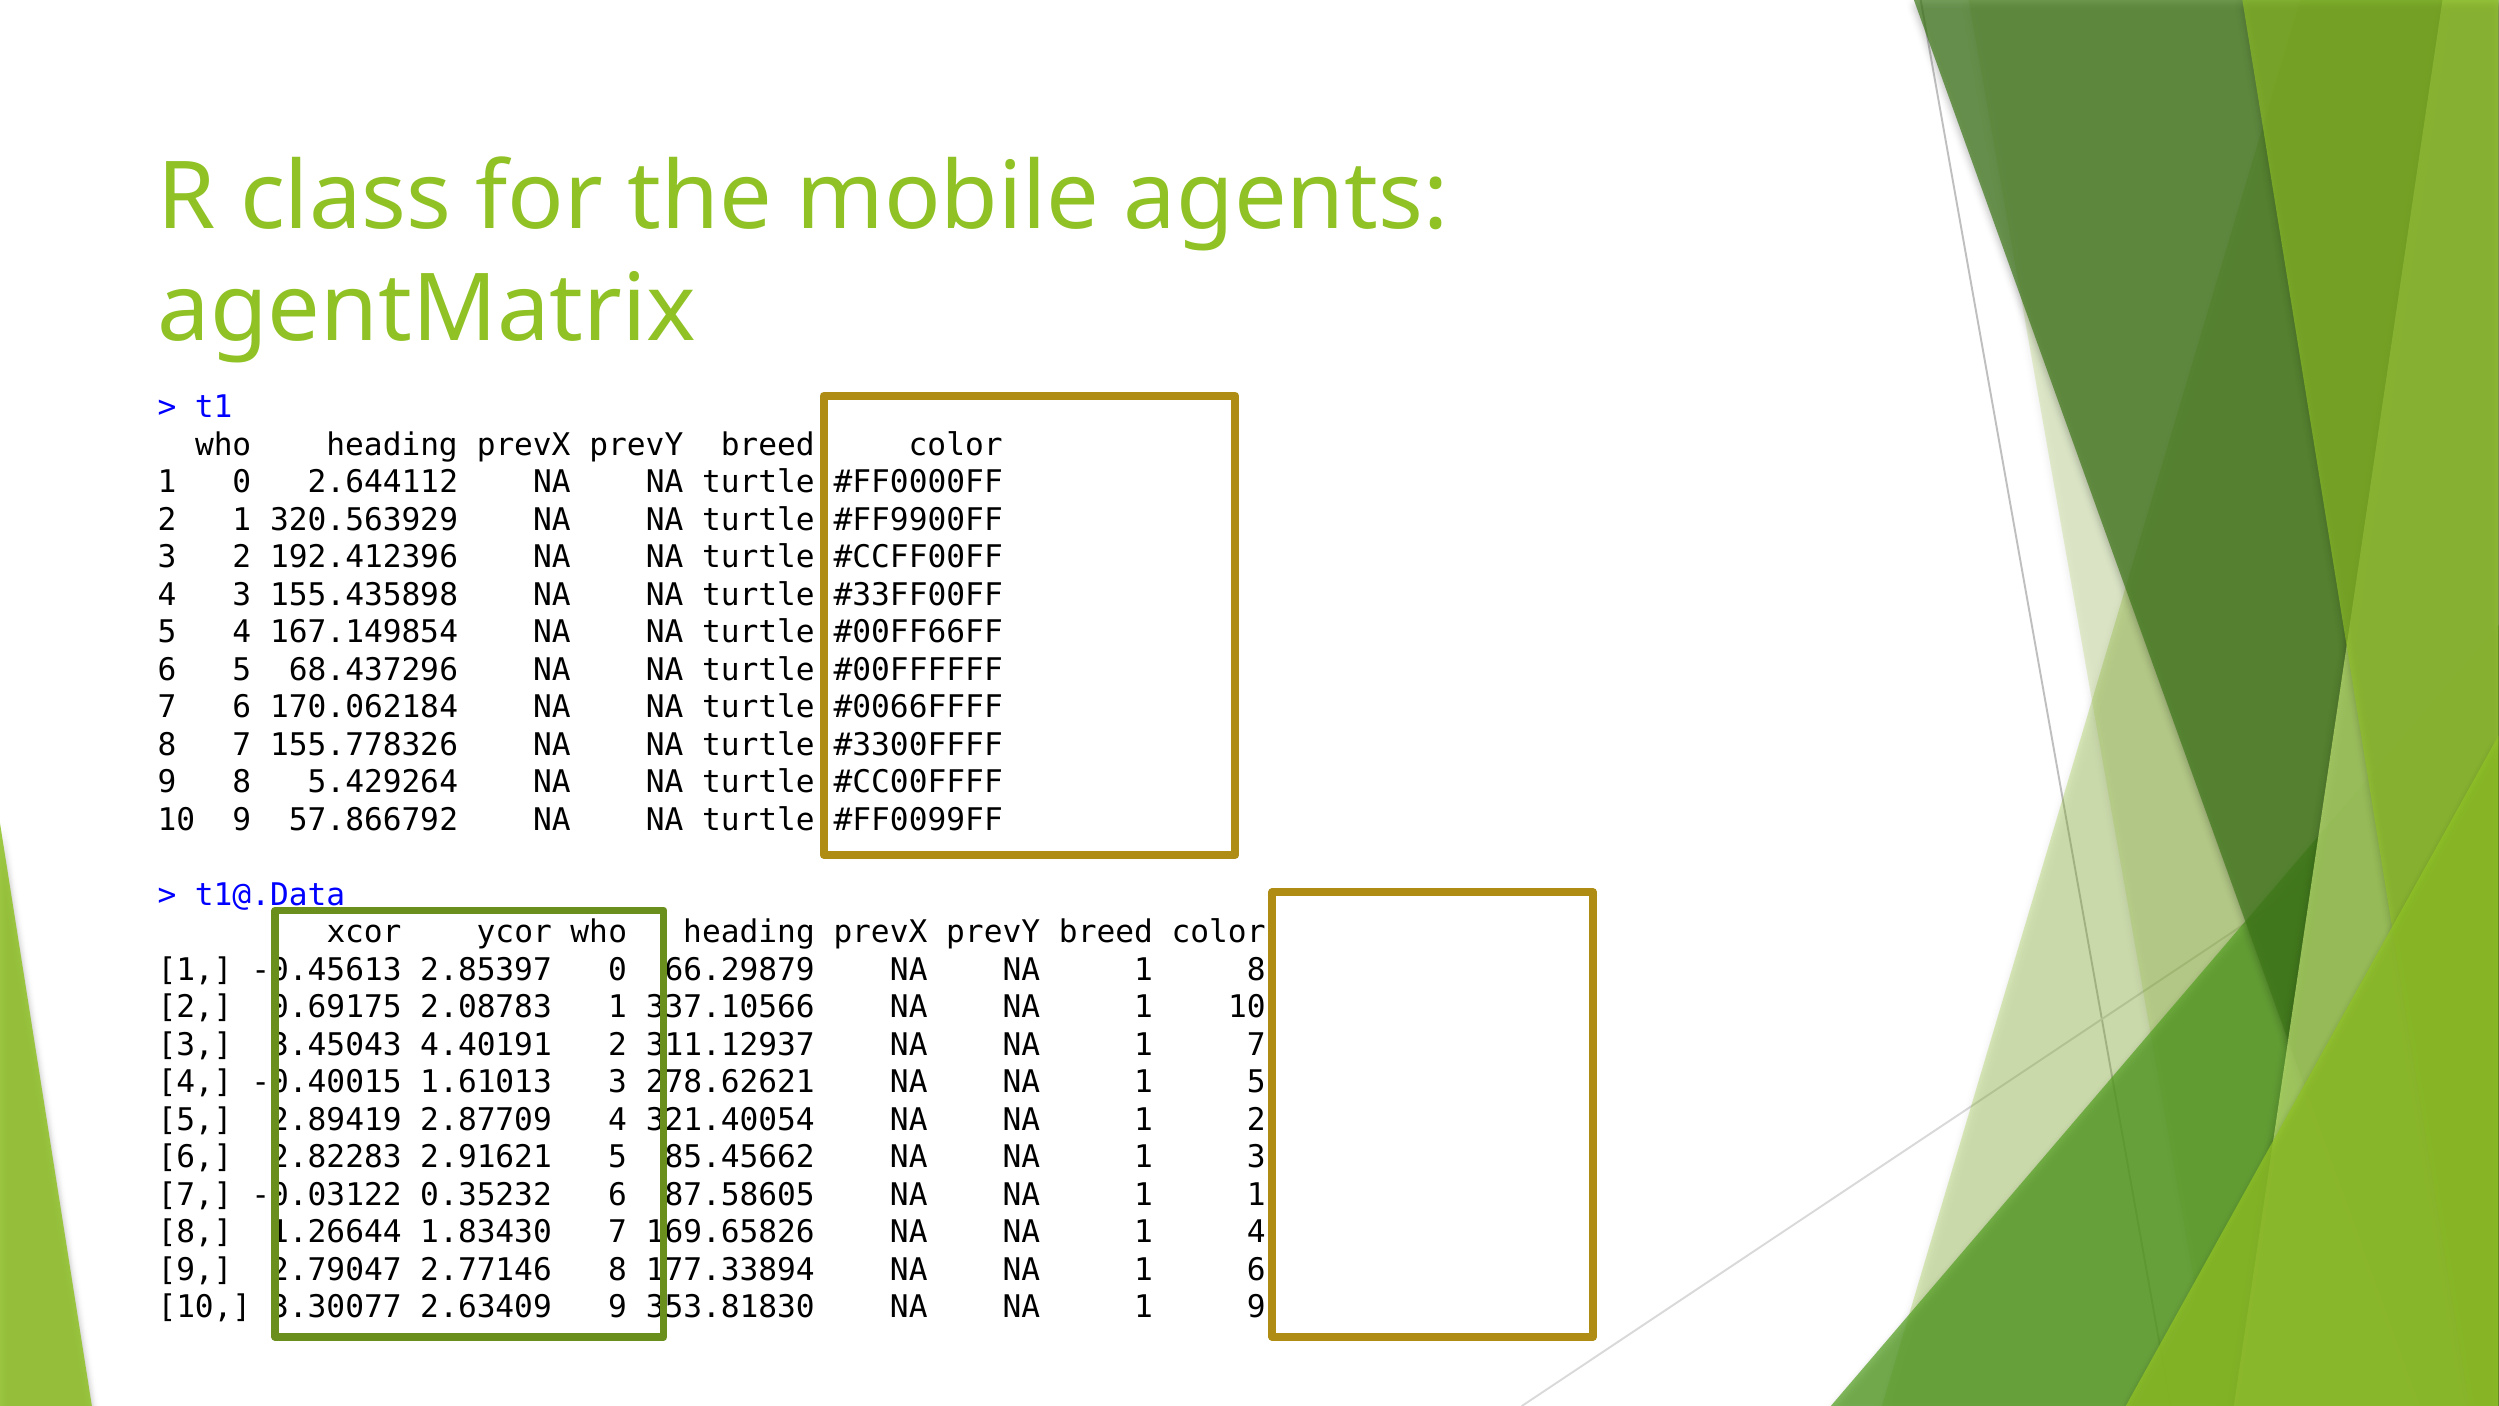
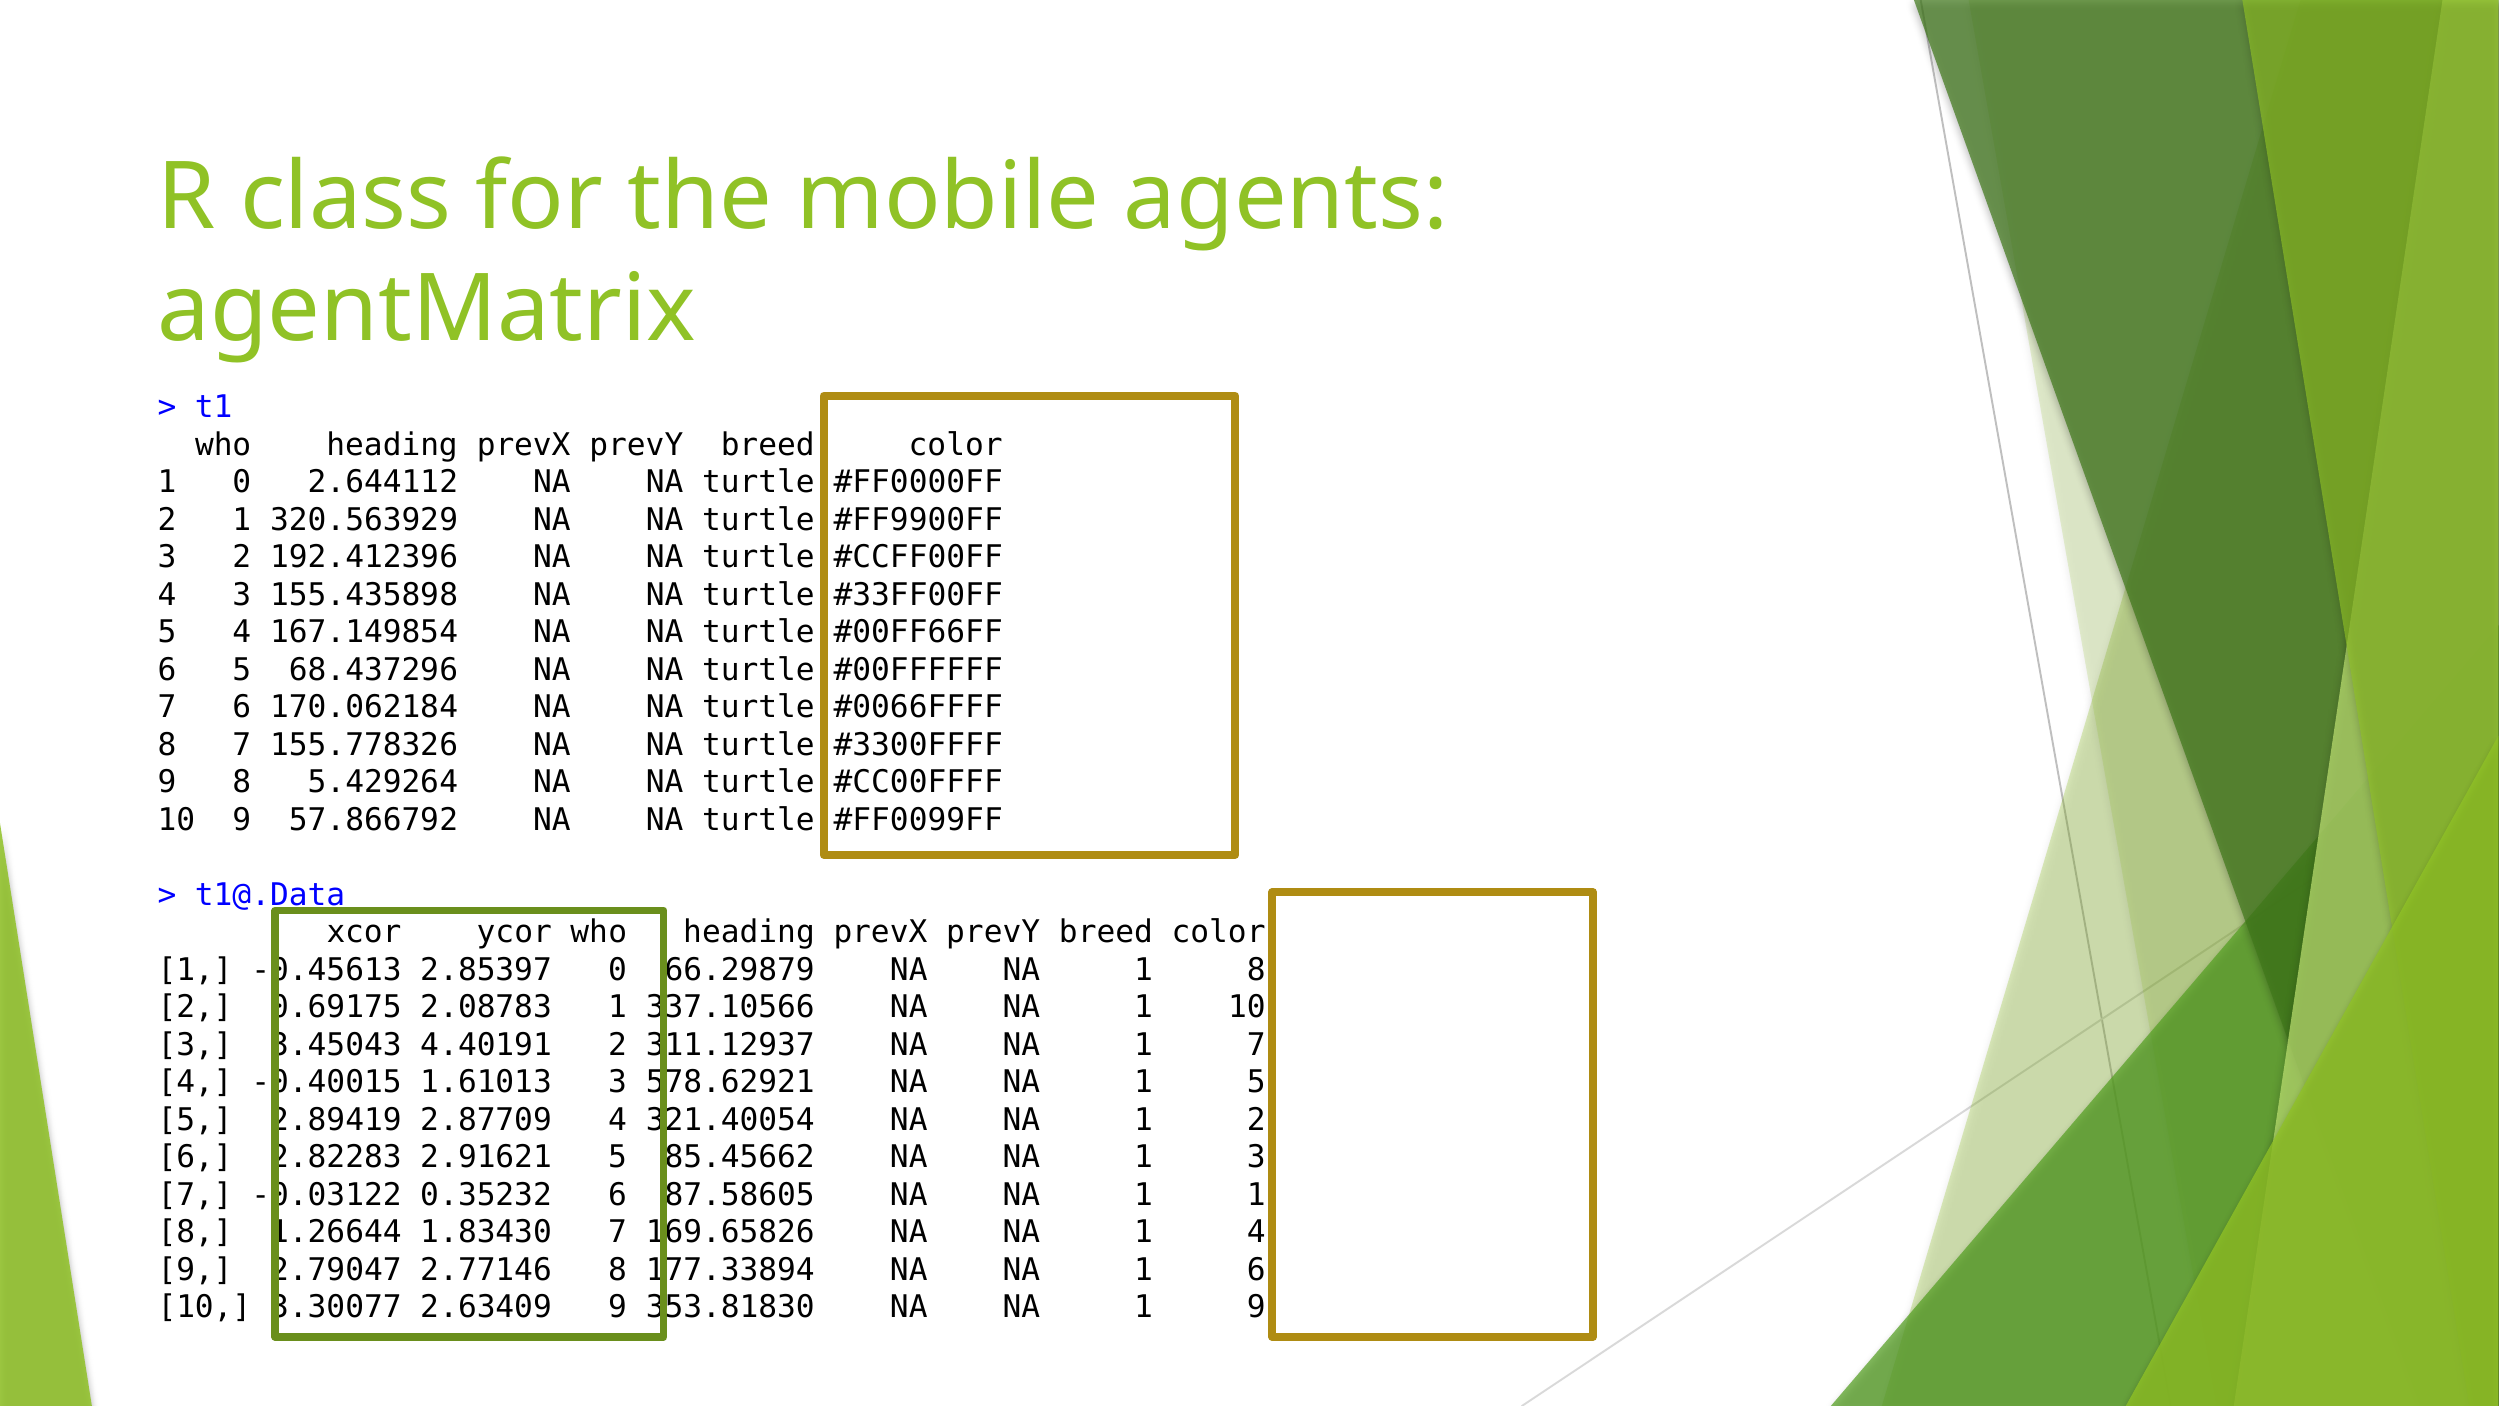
278.62621: 278.62621 -> 578.62921
